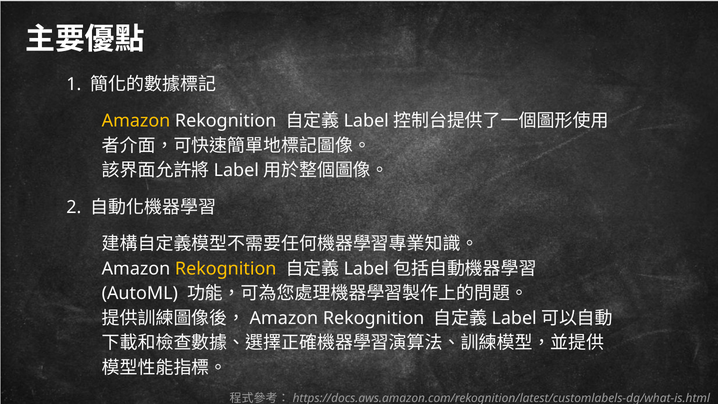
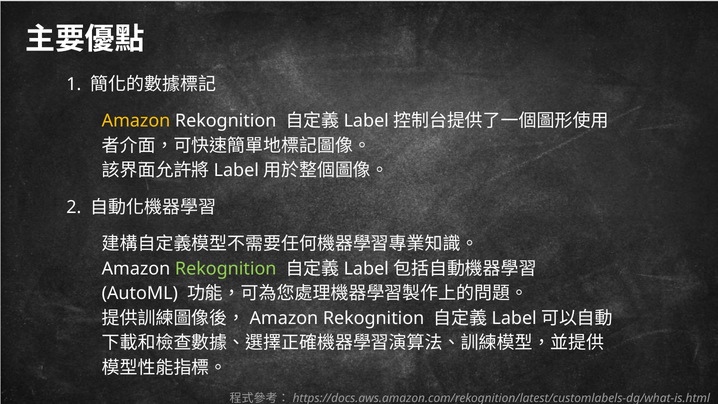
Rekognition at (226, 269) colour: yellow -> light green
